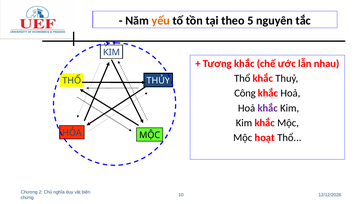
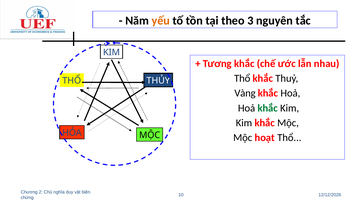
5: 5 -> 3
Công: Công -> Vàng
khắc at (268, 108) colour: purple -> green
